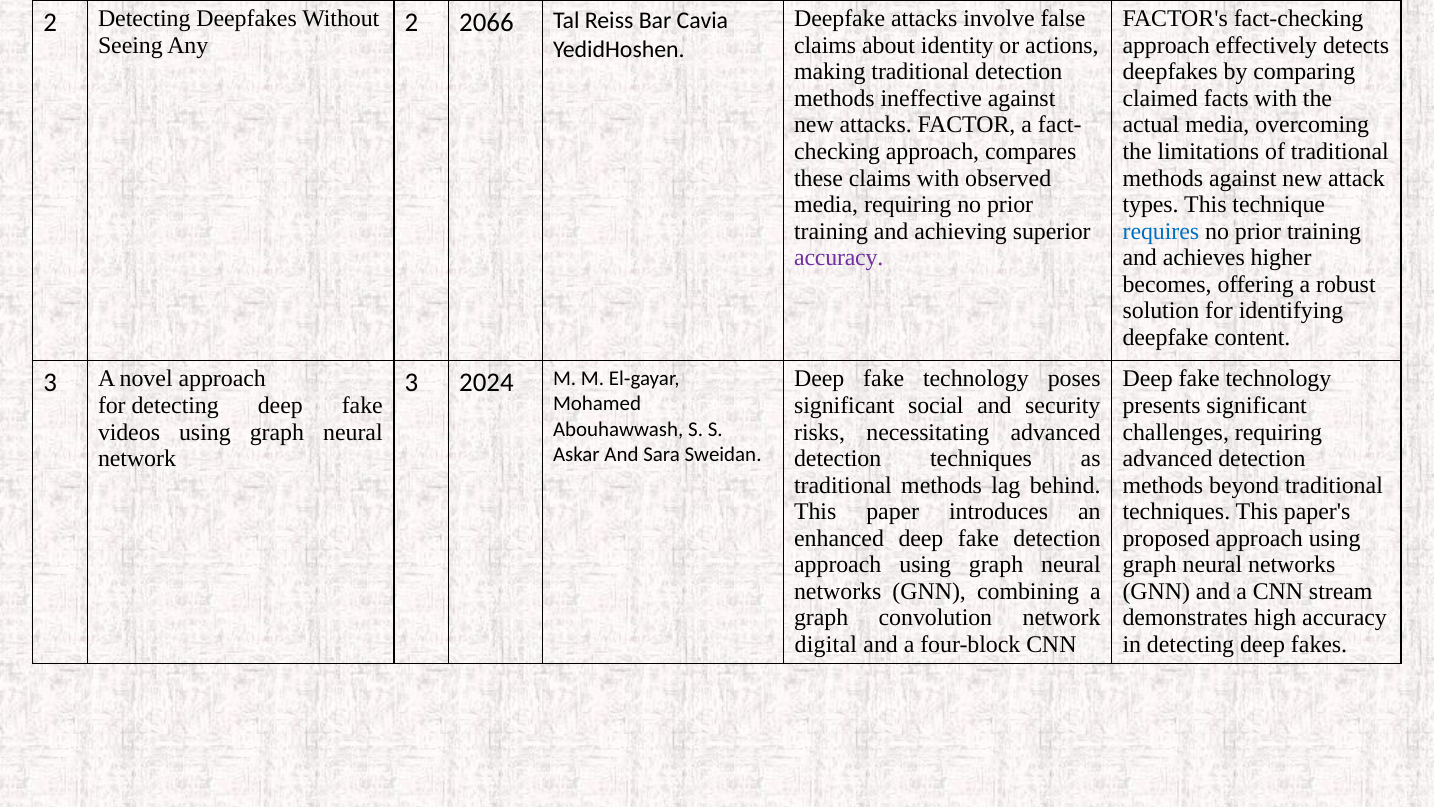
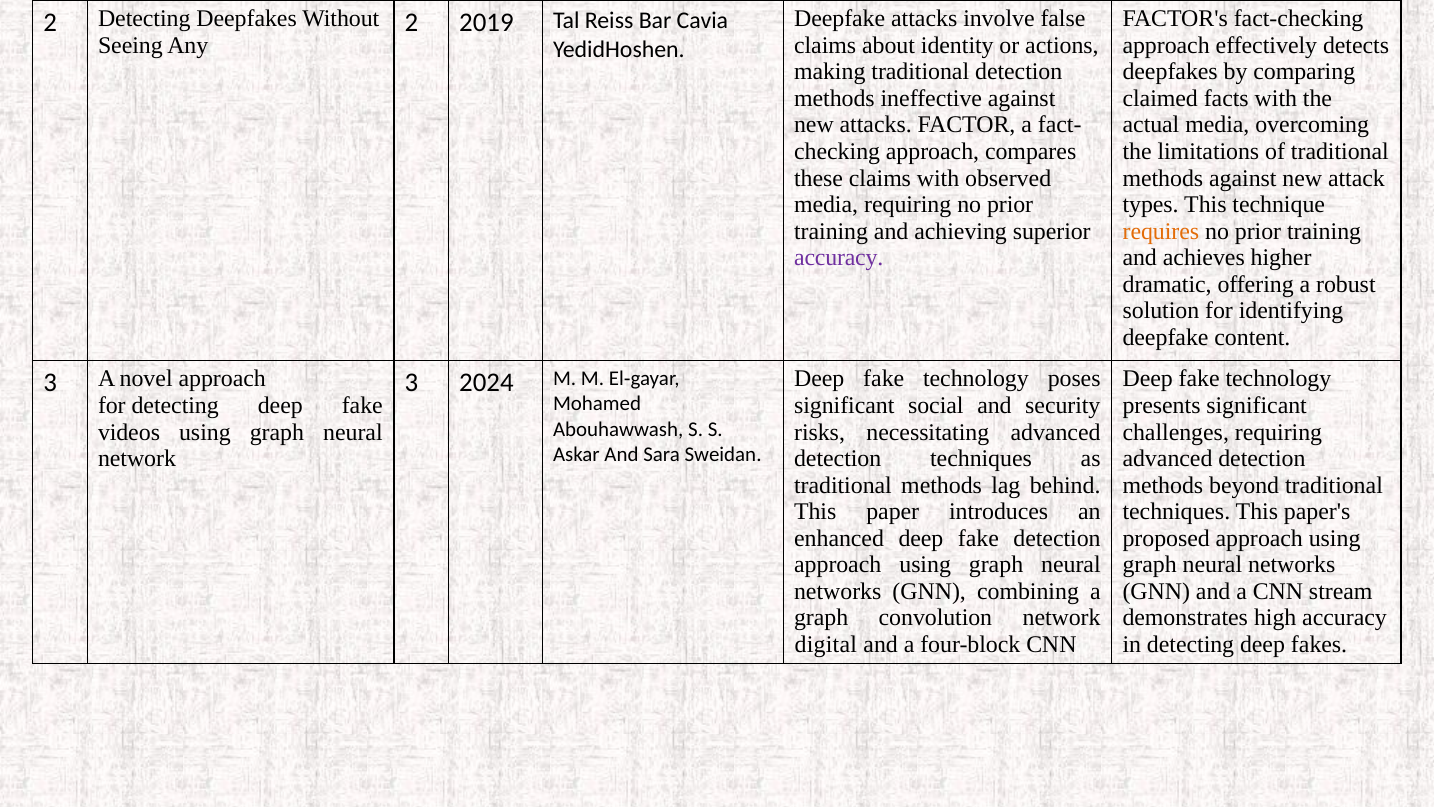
2066: 2066 -> 2019
requires colour: blue -> orange
becomes: becomes -> dramatic
